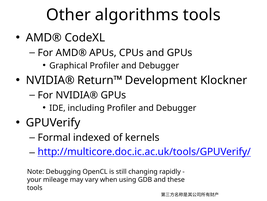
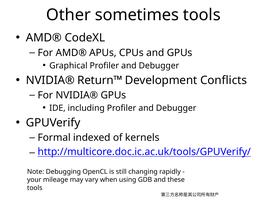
algorithms: algorithms -> sometimes
Klockner: Klockner -> Conflicts
